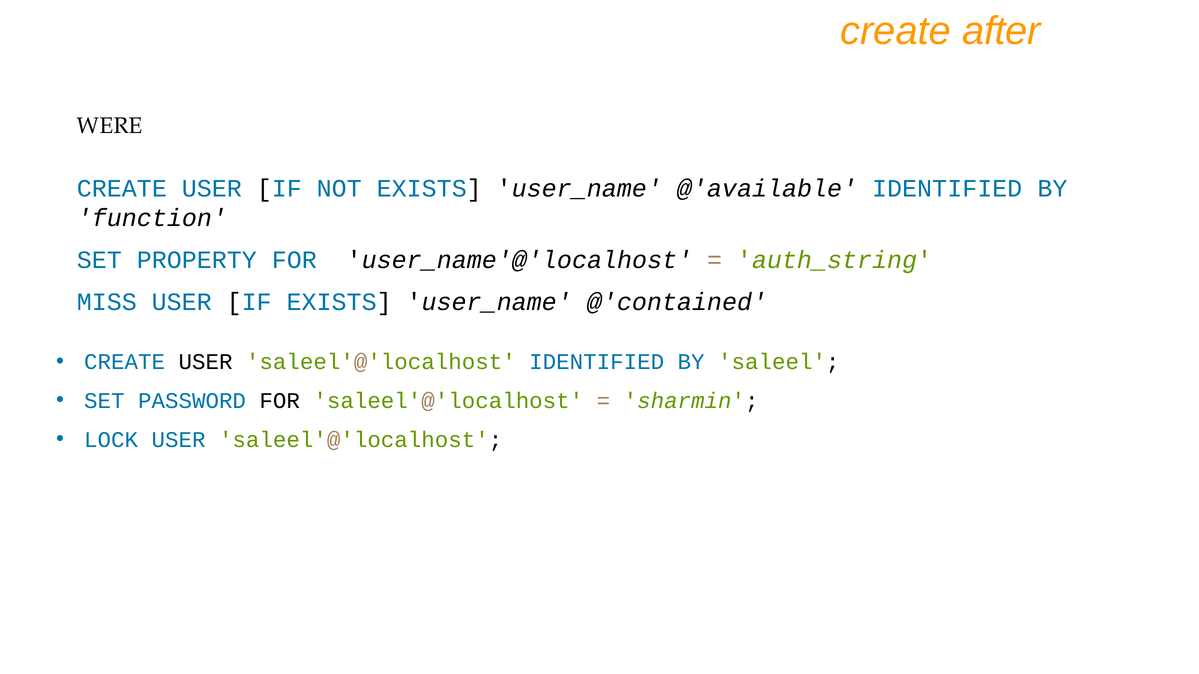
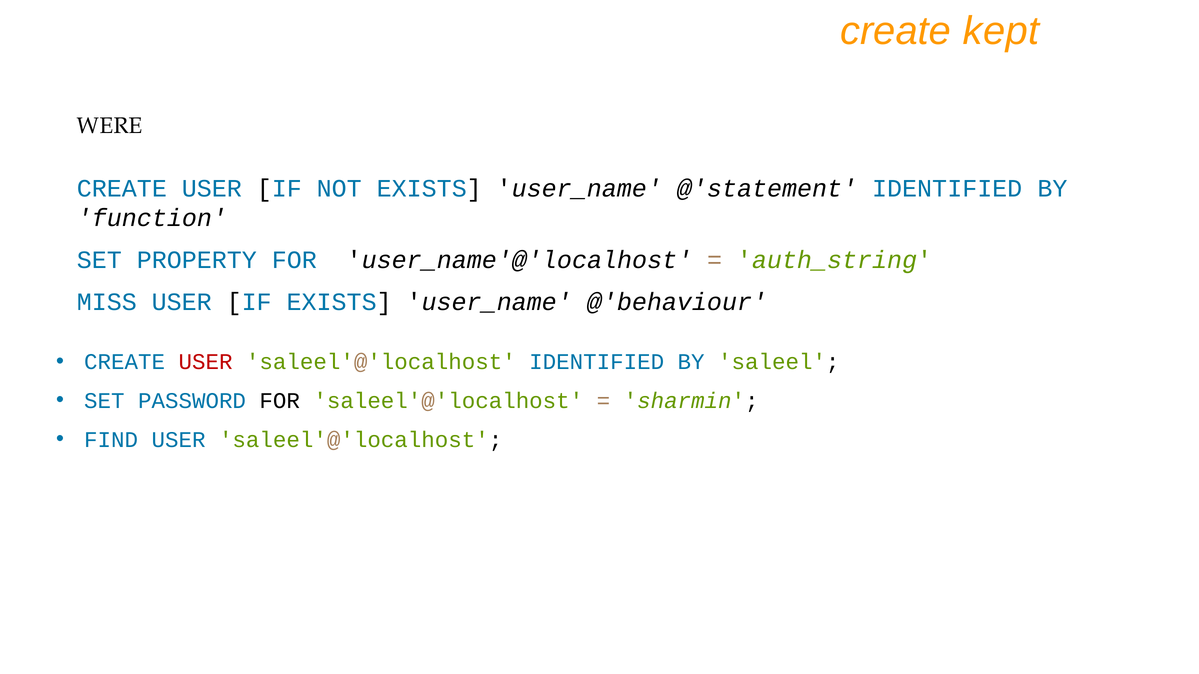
after: after -> kept
@'available: @'available -> @'statement
@'contained: @'contained -> @'behaviour
USER at (206, 362) colour: black -> red
LOCK: LOCK -> FIND
